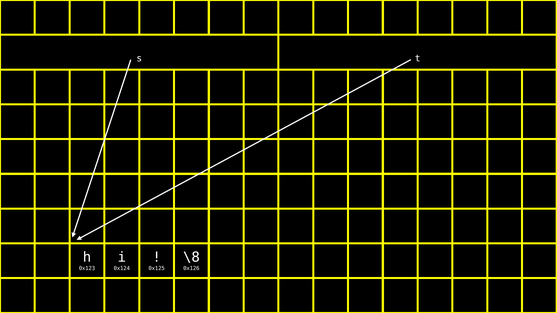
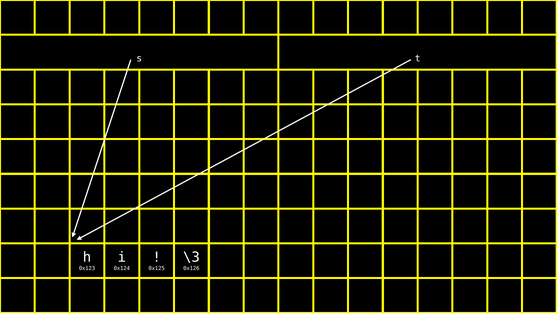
\8: \8 -> \3
